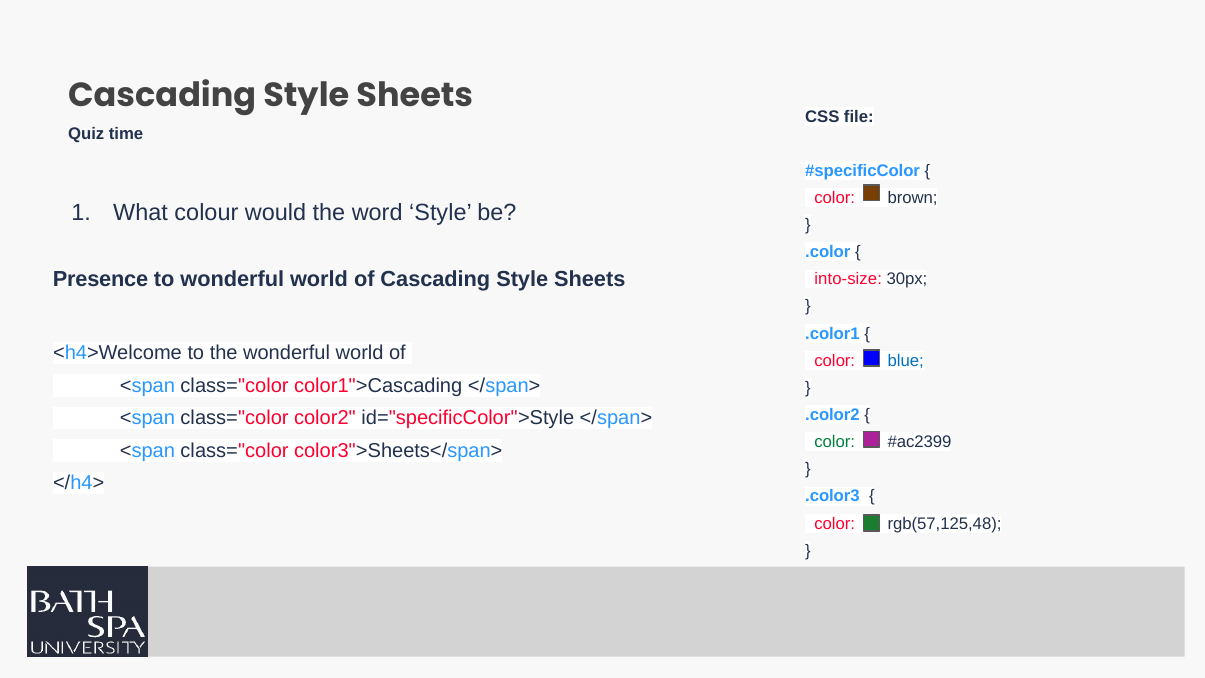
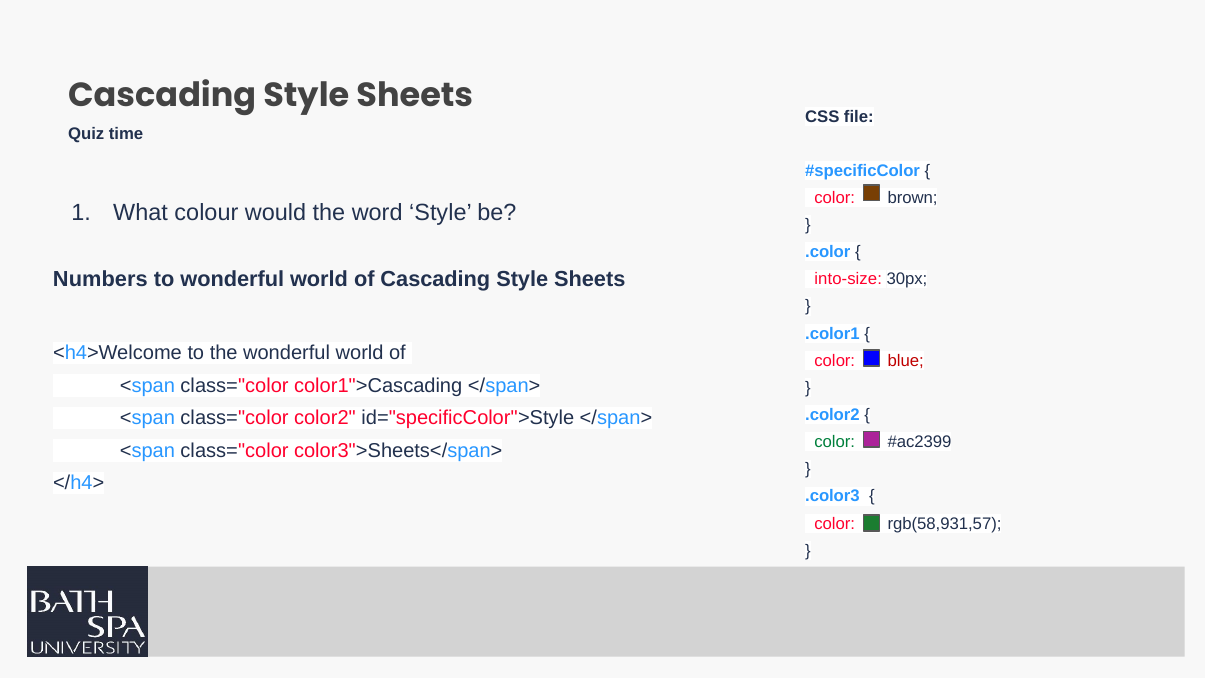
Presence: Presence -> Numbers
blue colour: blue -> red
rgb(57,125,48: rgb(57,125,48 -> rgb(58,931,57
